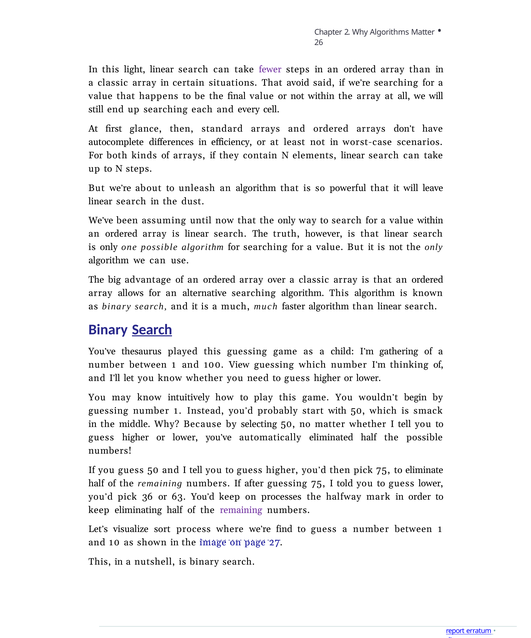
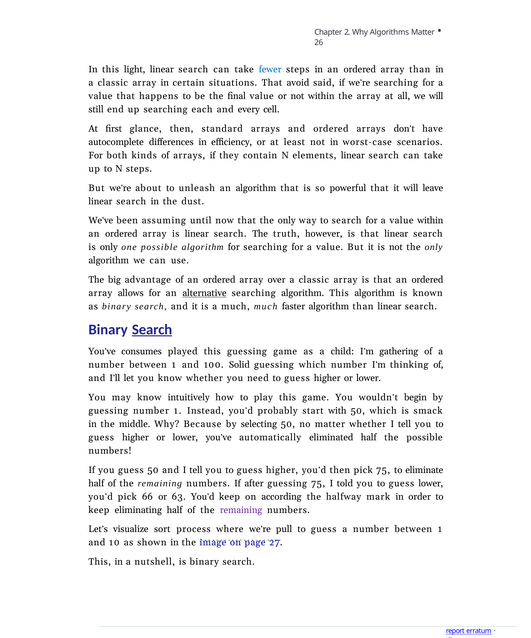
fewer colour: purple -> blue
alternative underline: none -> present
thesaurus: thesaurus -> consumes
View: View -> Solid
36: 36 -> 66
processes: processes -> according
find: find -> pull
